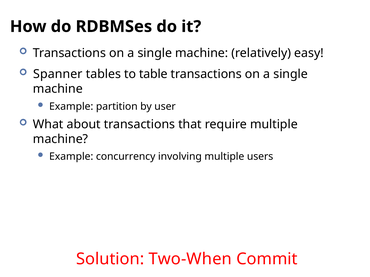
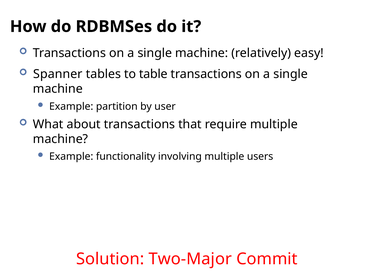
concurrency: concurrency -> functionality
Two-When: Two-When -> Two-Major
